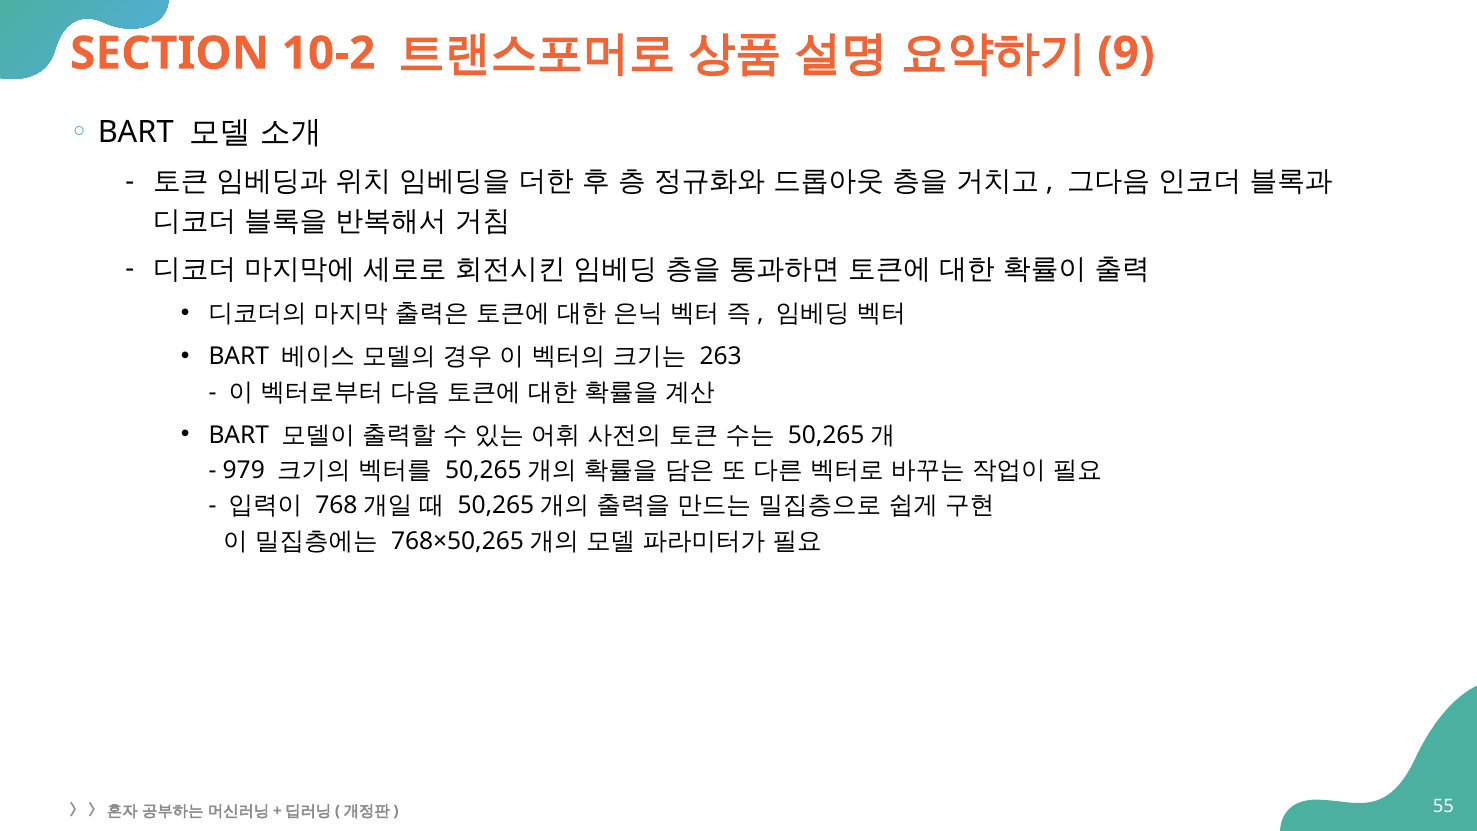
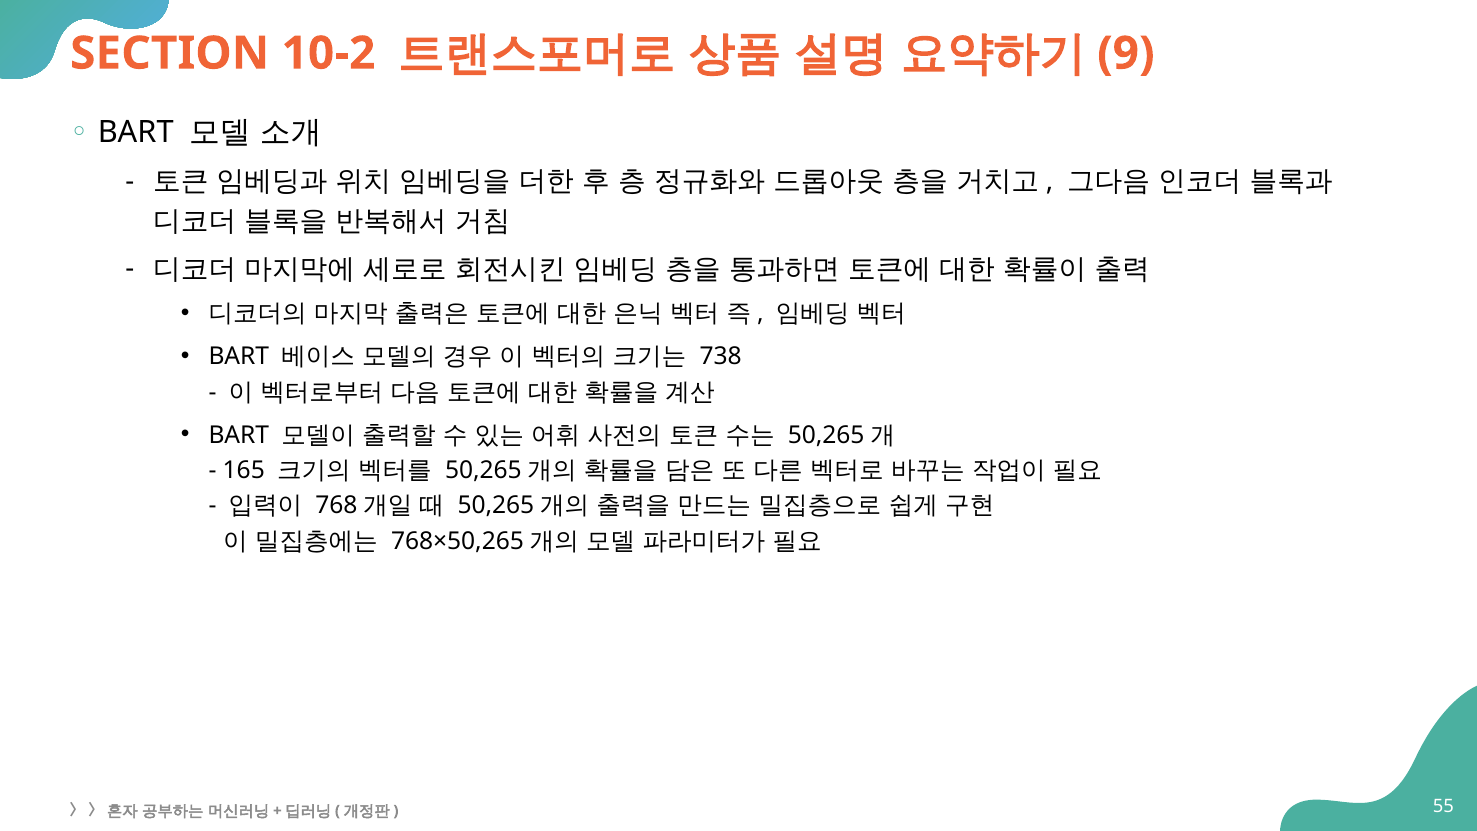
263: 263 -> 738
979: 979 -> 165
